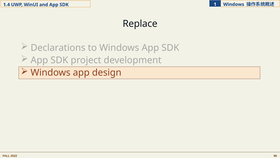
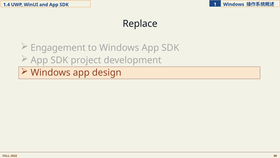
Declarations: Declarations -> Engagement
